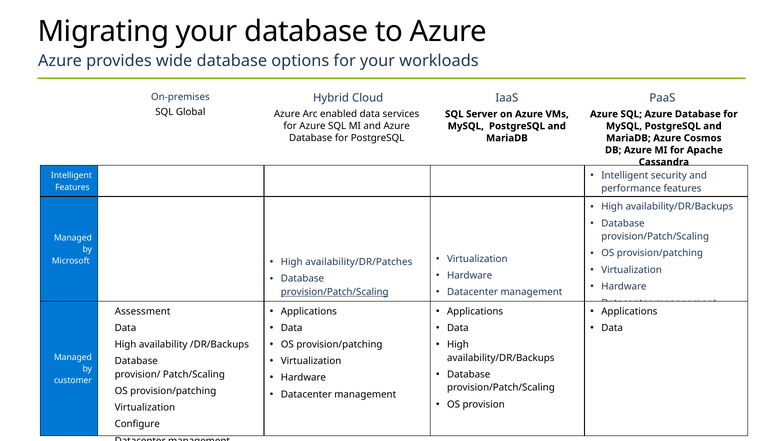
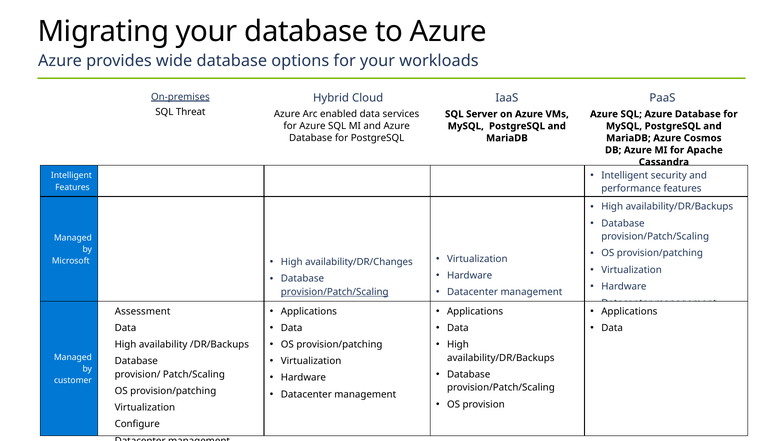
On-premises underline: none -> present
Global: Global -> Threat
availability/DR/Patches: availability/DR/Patches -> availability/DR/Changes
